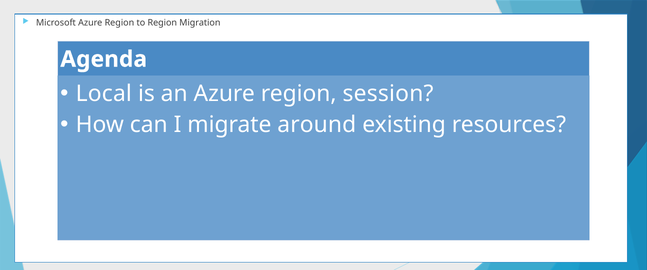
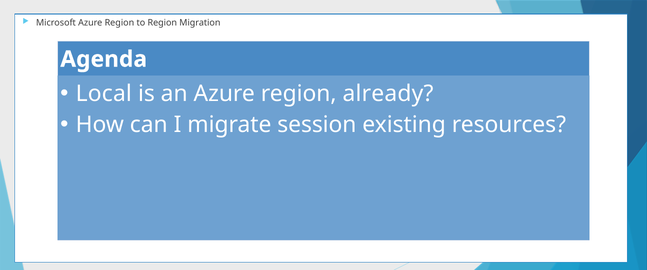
session: session -> already
around: around -> session
